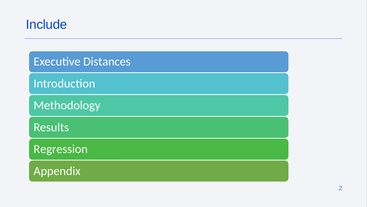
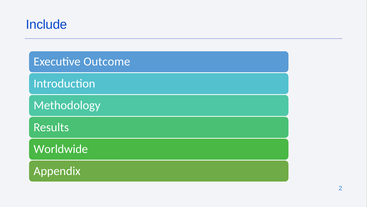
Distances: Distances -> Outcome
Regression: Regression -> Worldwide
